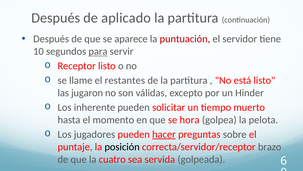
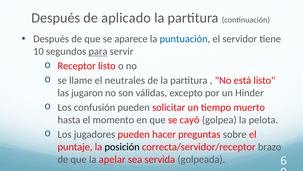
puntuación colour: red -> blue
restantes: restantes -> neutrales
inherente: inherente -> confusión
hora: hora -> cayó
hacer underline: present -> none
cuatro: cuatro -> apelar
